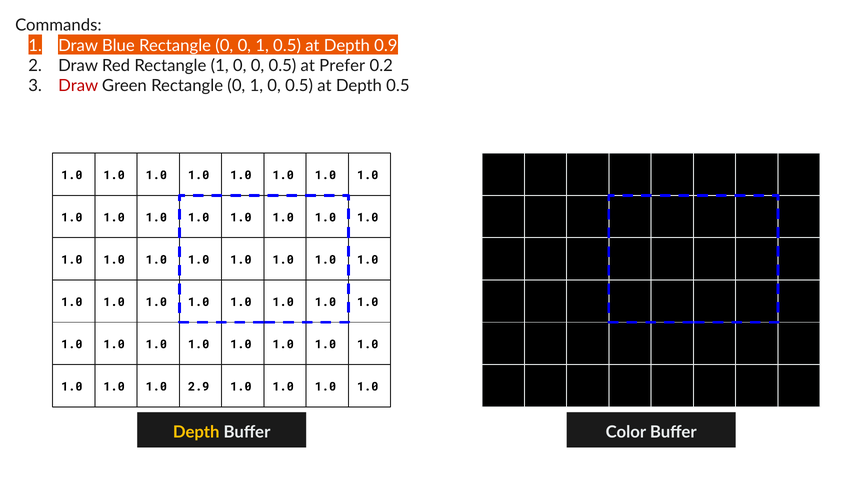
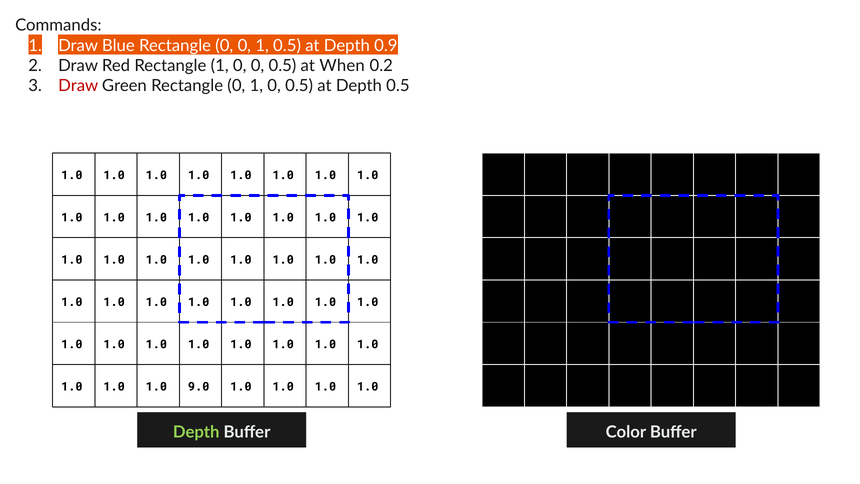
Prefer: Prefer -> When
2.9: 2.9 -> 9.0
Depth at (196, 432) colour: yellow -> light green
